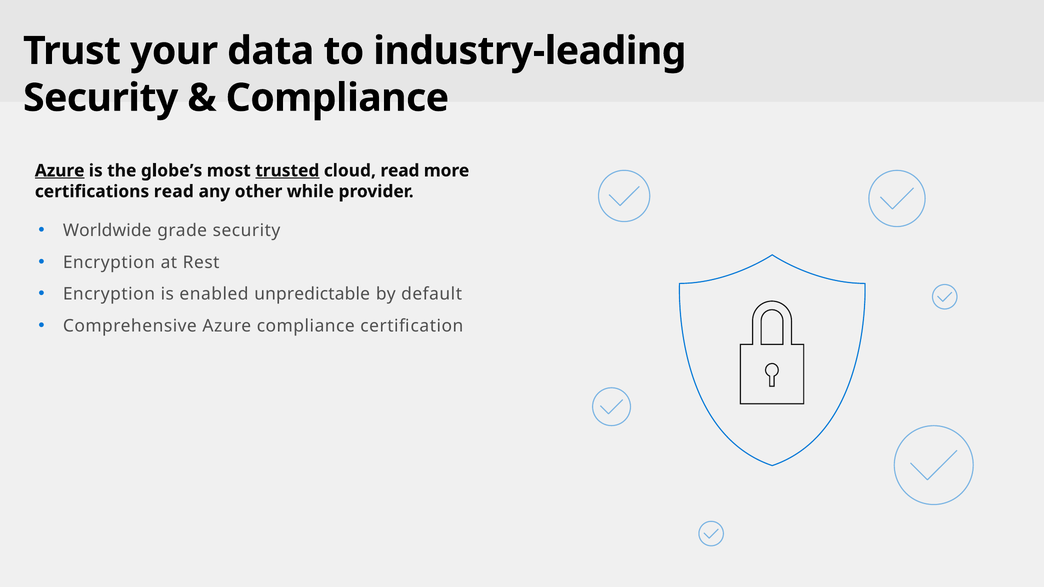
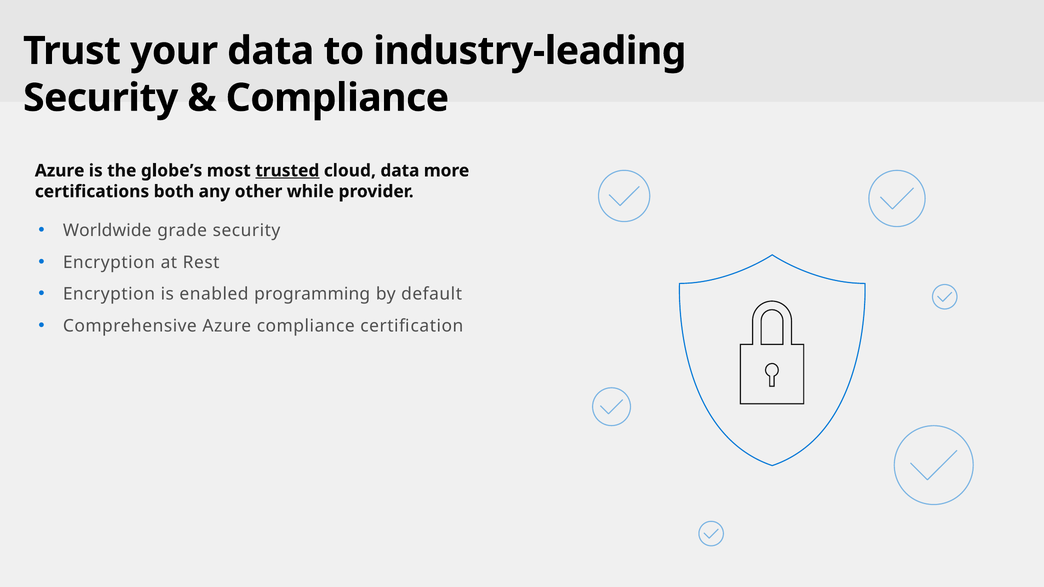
Azure at (60, 171) underline: present -> none
cloud read: read -> data
certifications read: read -> both
unpredictable: unpredictable -> programming
